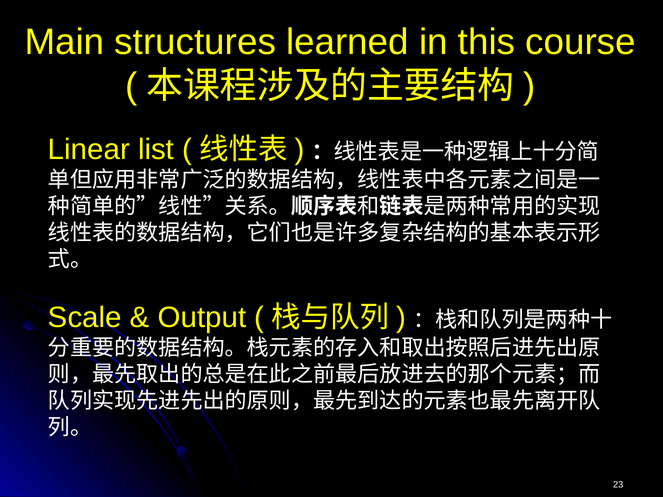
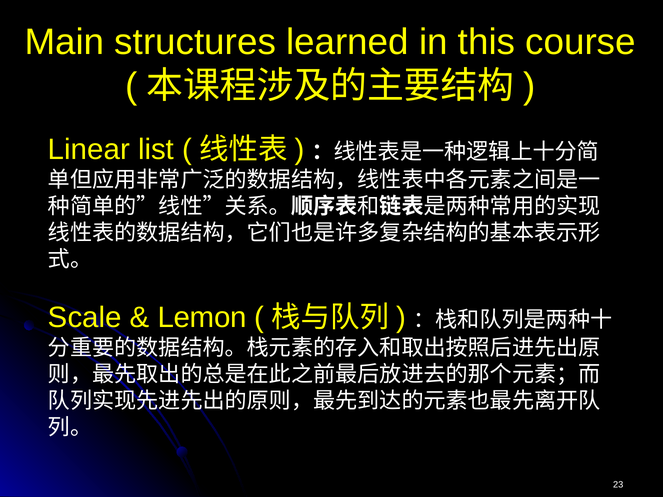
Output: Output -> Lemon
